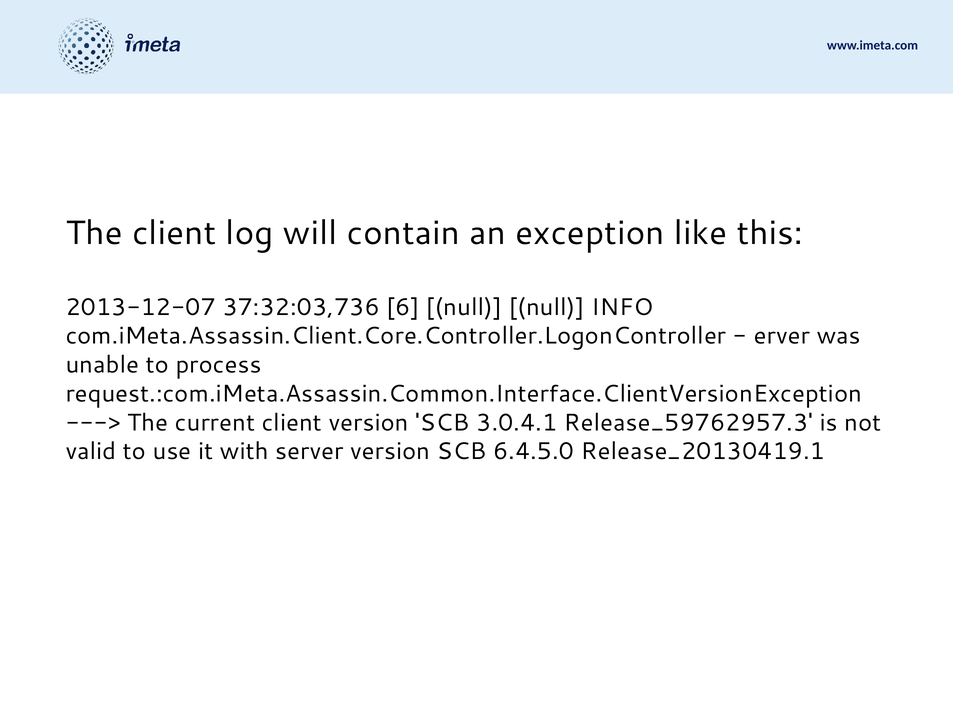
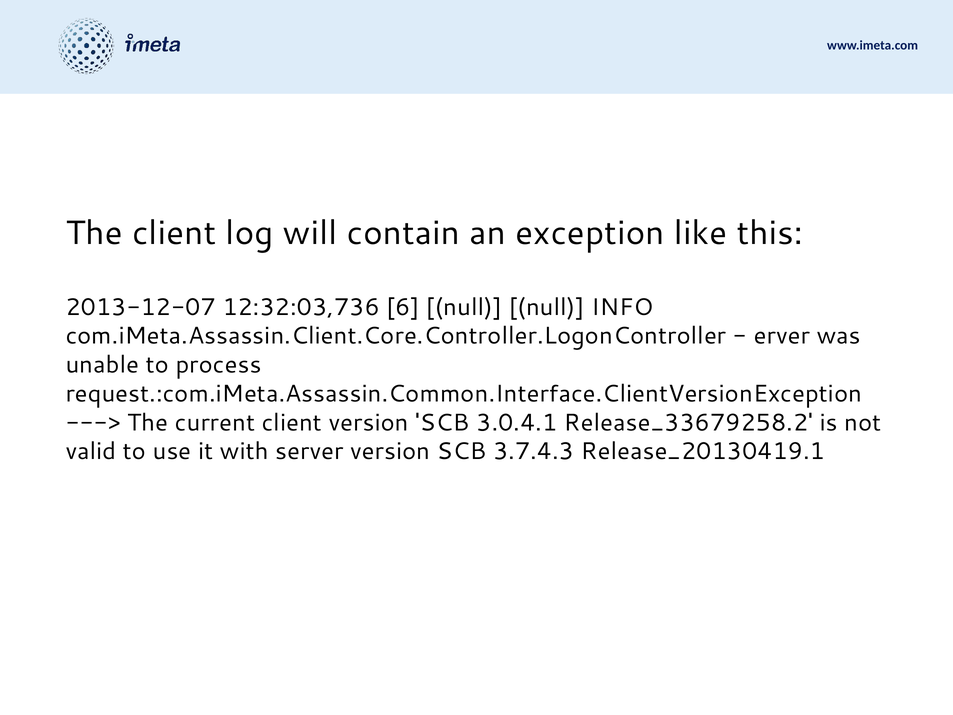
37:32:03,736: 37:32:03,736 -> 12:32:03,736
Release_59762957.3: Release_59762957.3 -> Release_33679258.2
6.4.5.0: 6.4.5.0 -> 3.7.4.3
